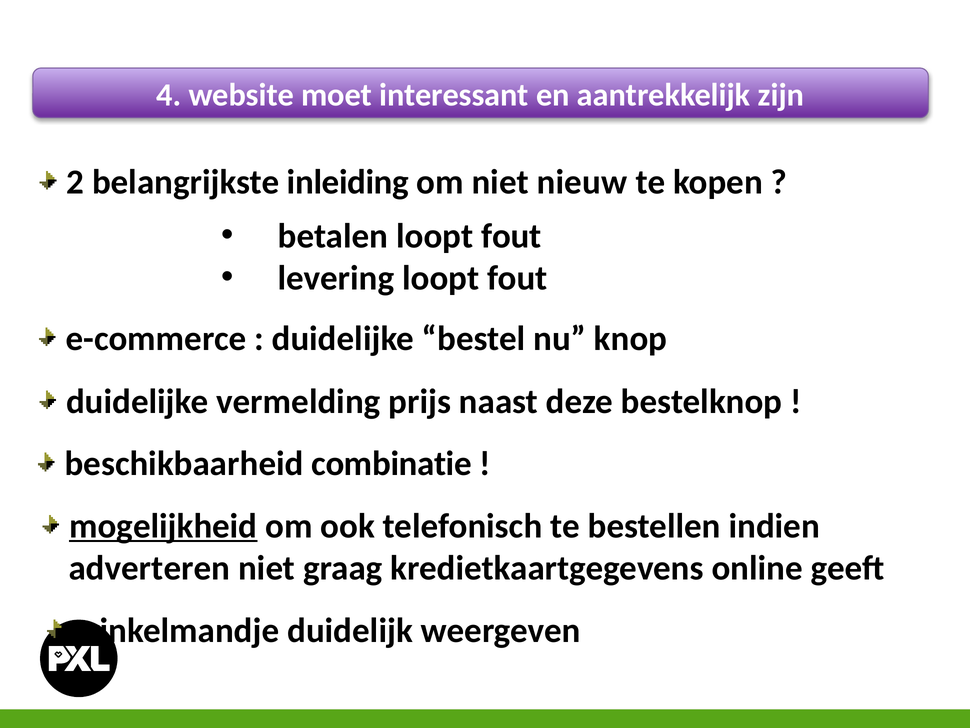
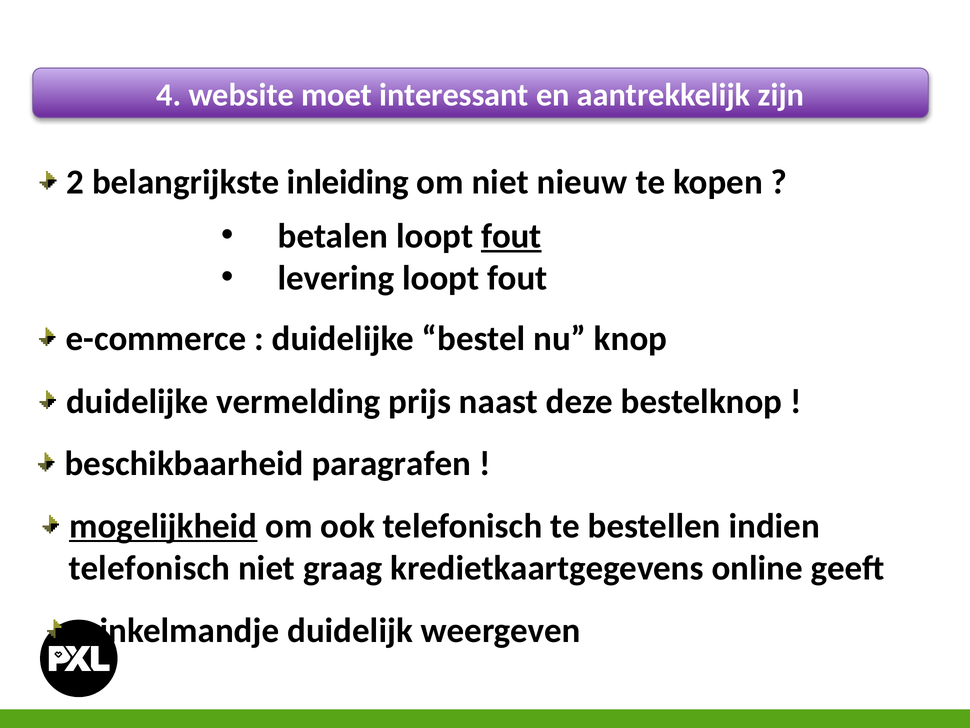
fout at (511, 236) underline: none -> present
combinatie: combinatie -> paragrafen
adverteren at (149, 568): adverteren -> telefonisch
